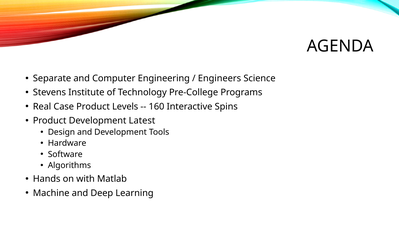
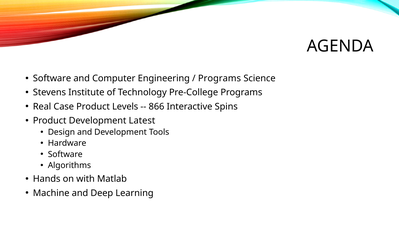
Separate at (52, 78): Separate -> Software
Engineers at (220, 78): Engineers -> Programs
160: 160 -> 866
